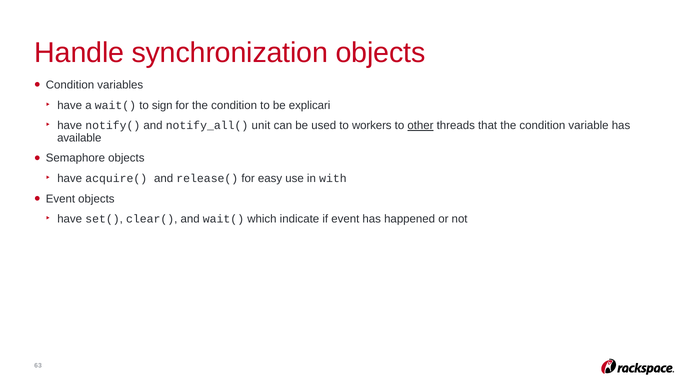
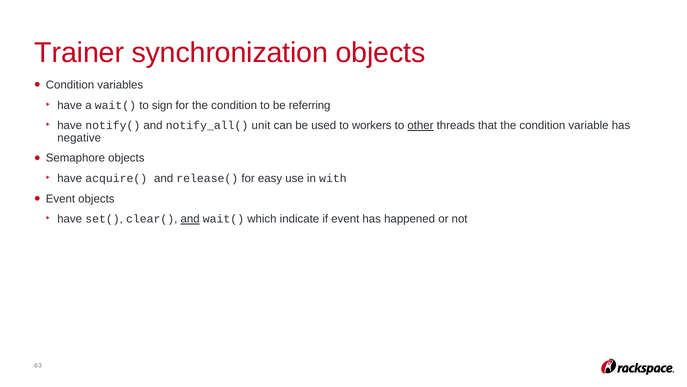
Handle: Handle -> Trainer
explicari: explicari -> referring
available: available -> negative
and at (190, 219) underline: none -> present
